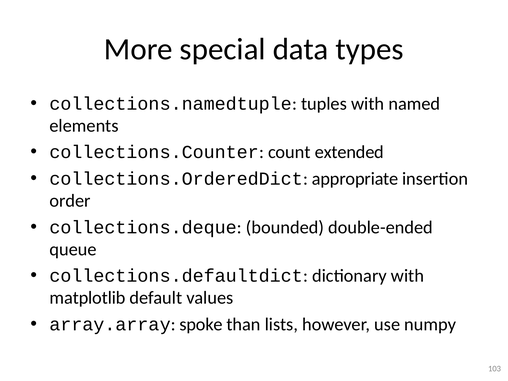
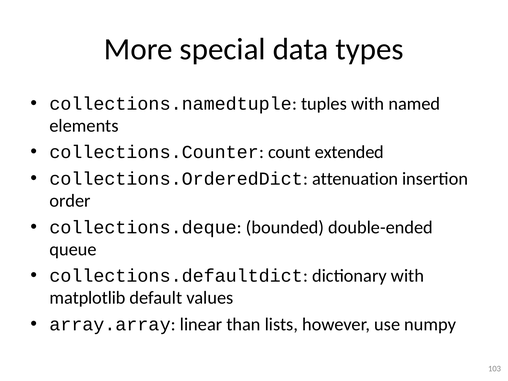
appropriate: appropriate -> attenuation
spoke: spoke -> linear
